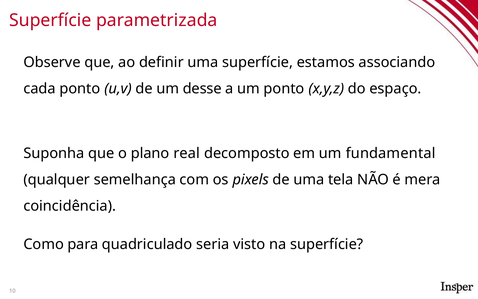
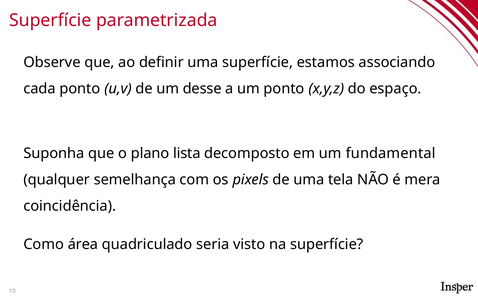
real: real -> lista
para: para -> área
